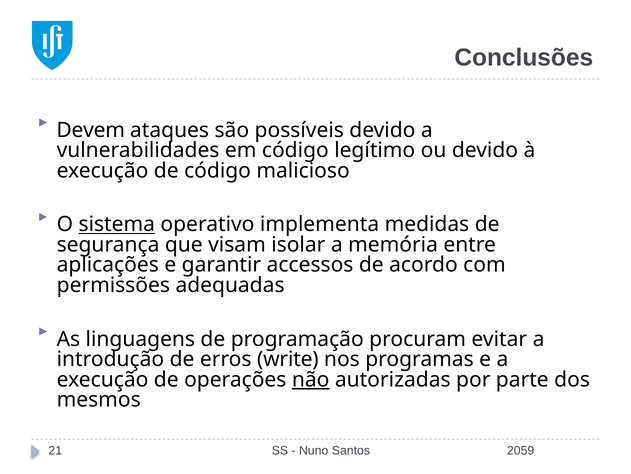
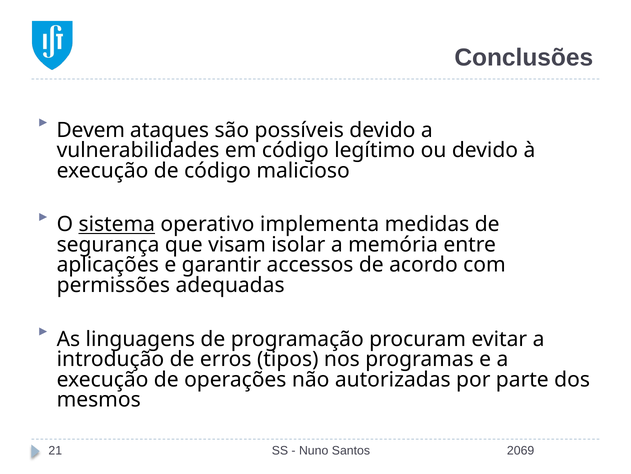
write: write -> tipos
não underline: present -> none
2059: 2059 -> 2069
